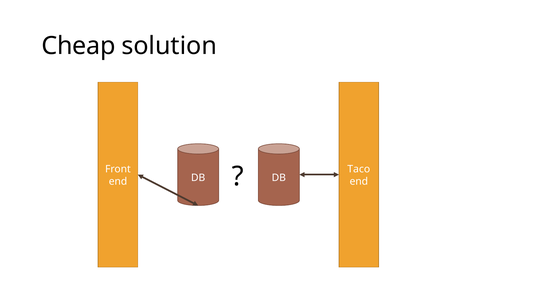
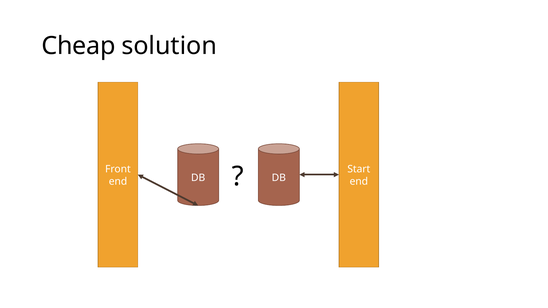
Taco: Taco -> Start
